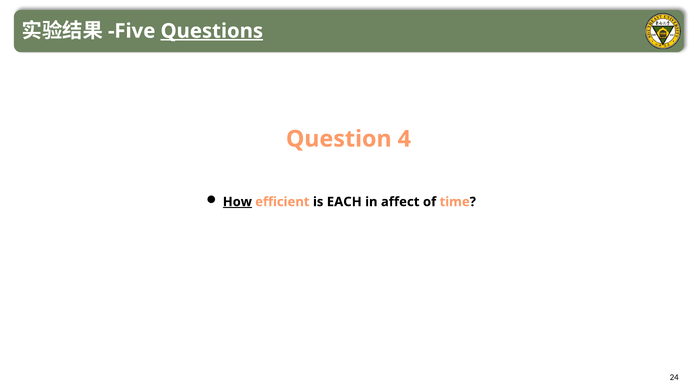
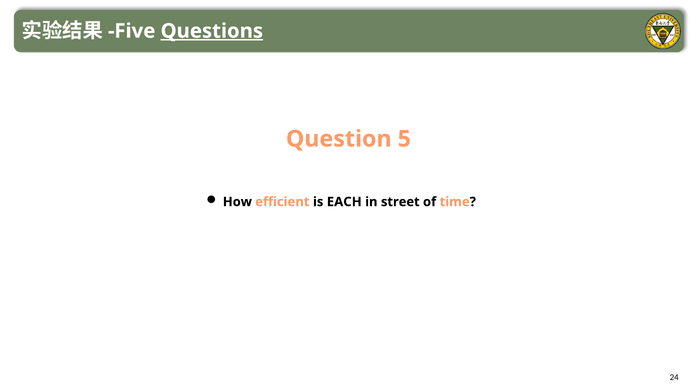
4: 4 -> 5
How underline: present -> none
affect: affect -> street
